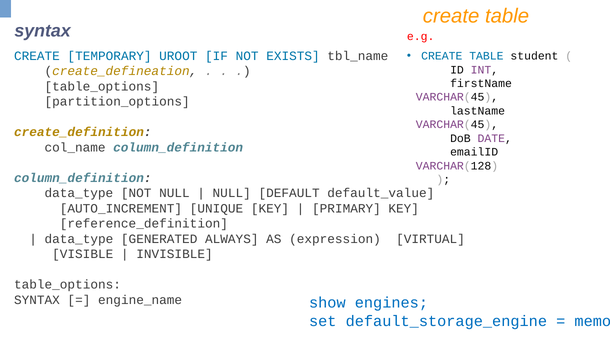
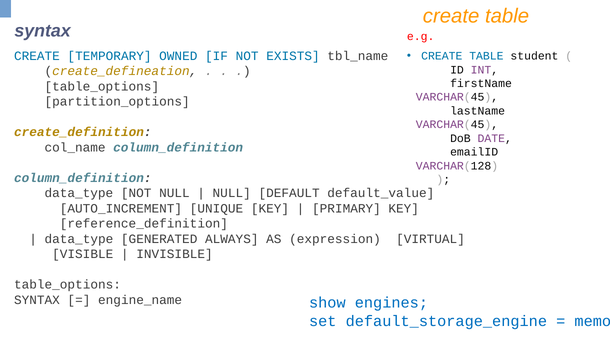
UROOT: UROOT -> OWNED
